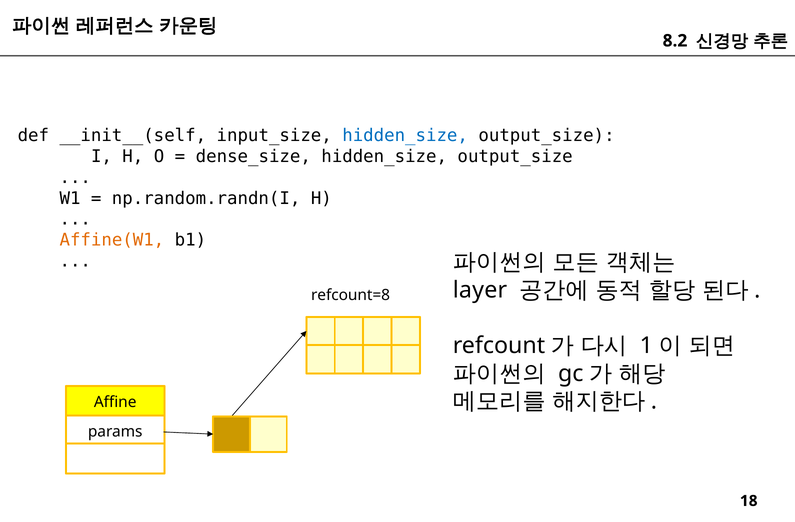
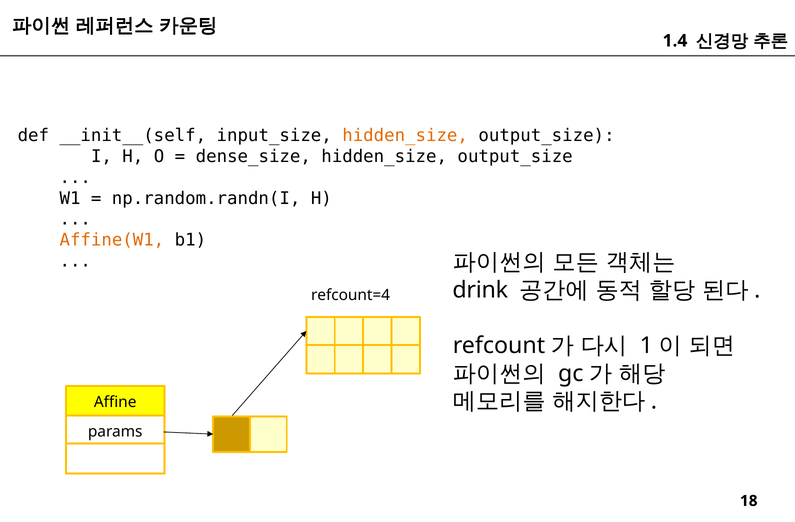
8.2: 8.2 -> 1.4
hidden_size at (405, 136) colour: blue -> orange
layer: layer -> drink
refcount=8: refcount=8 -> refcount=4
